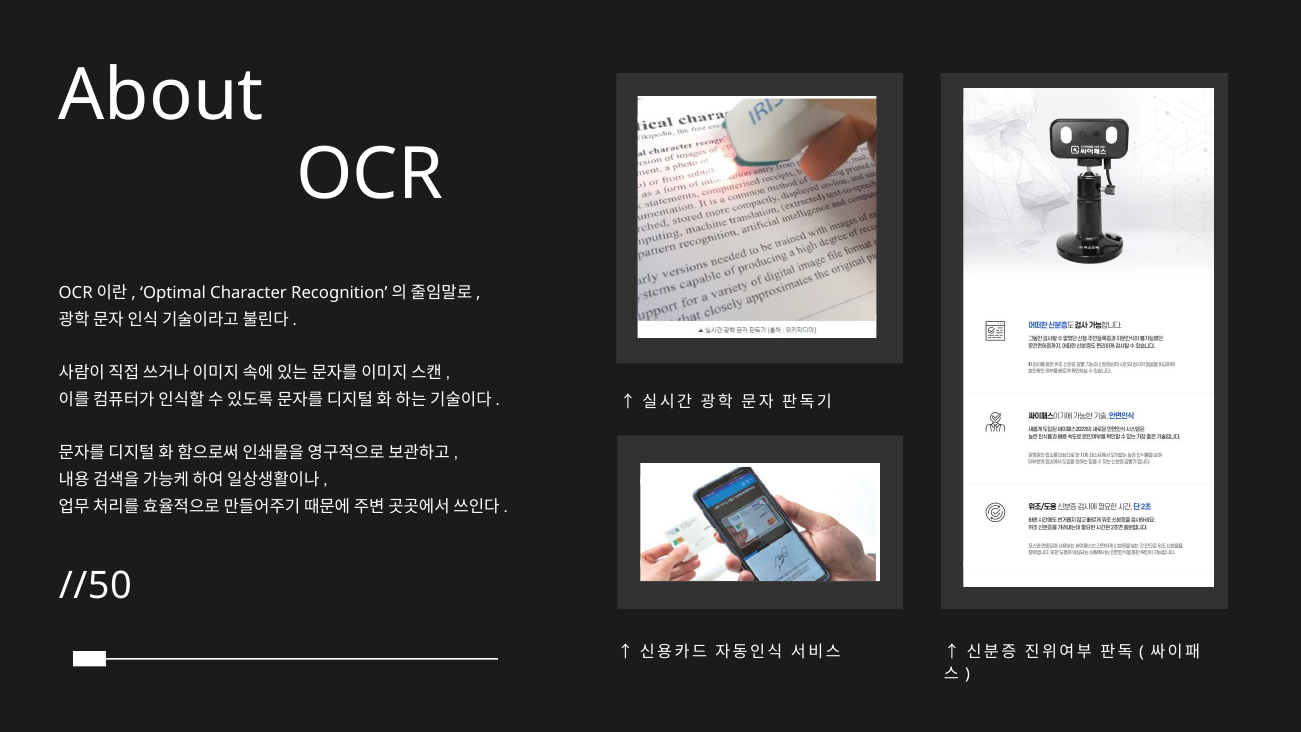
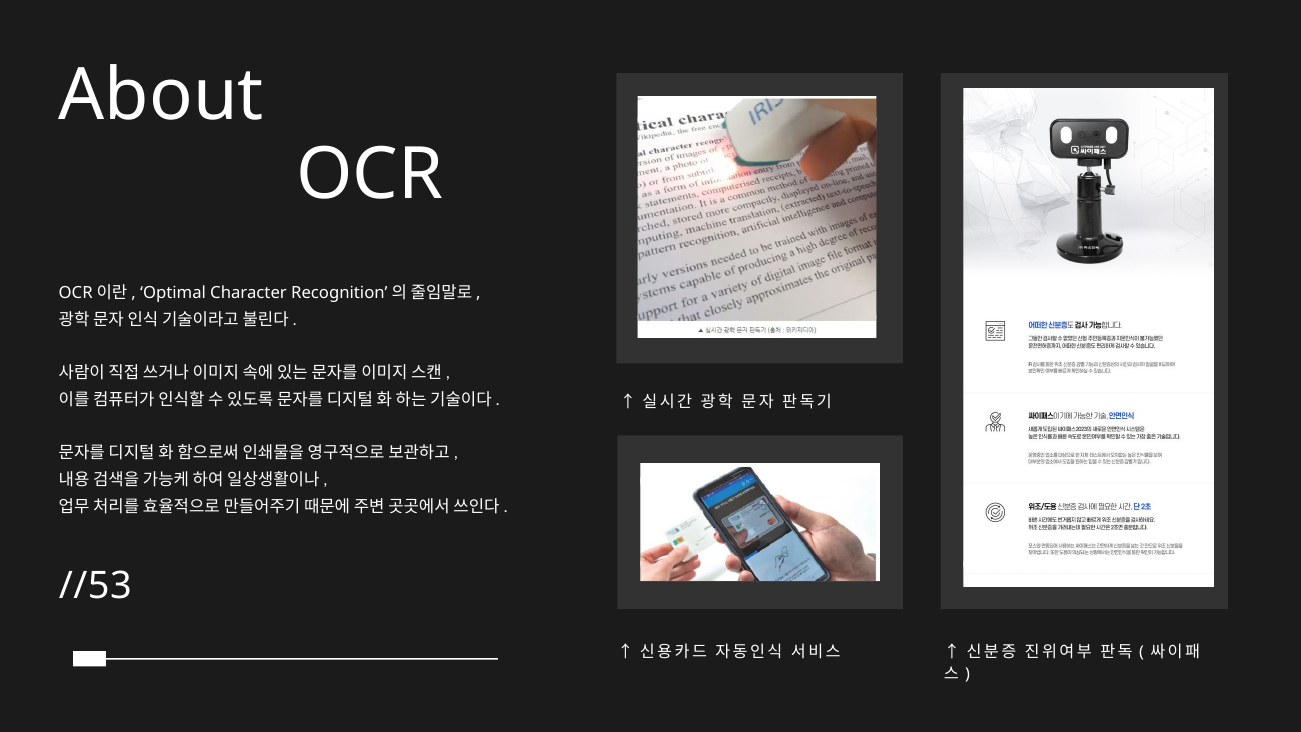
//50: //50 -> //53
